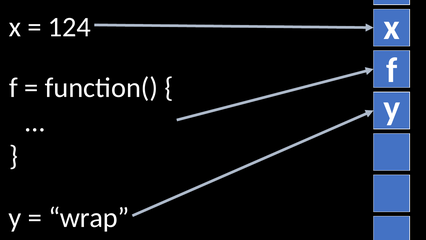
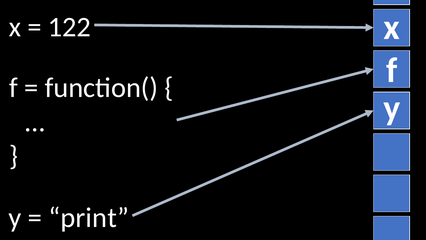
124: 124 -> 122
wrap: wrap -> print
